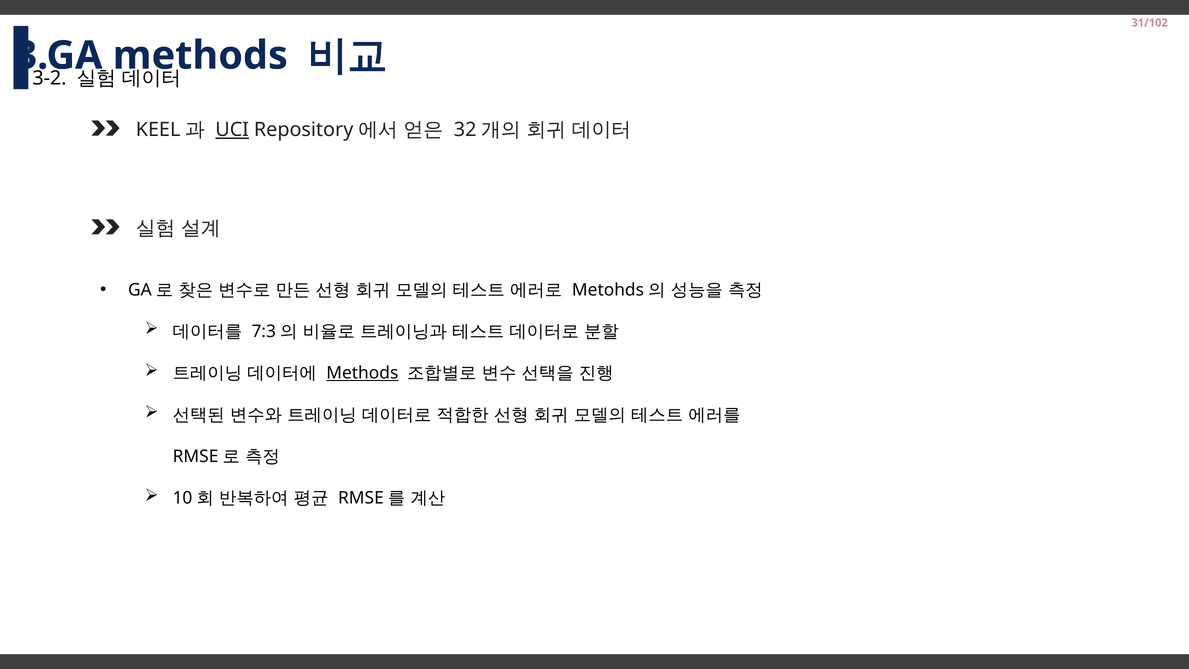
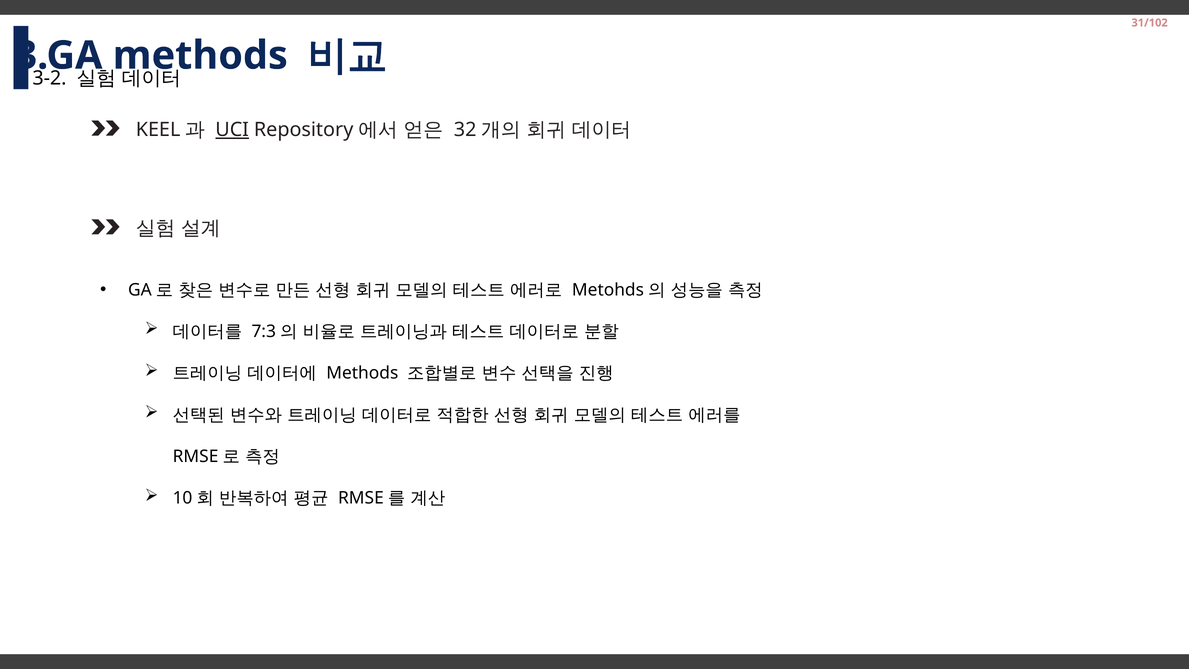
Methods at (362, 373) underline: present -> none
